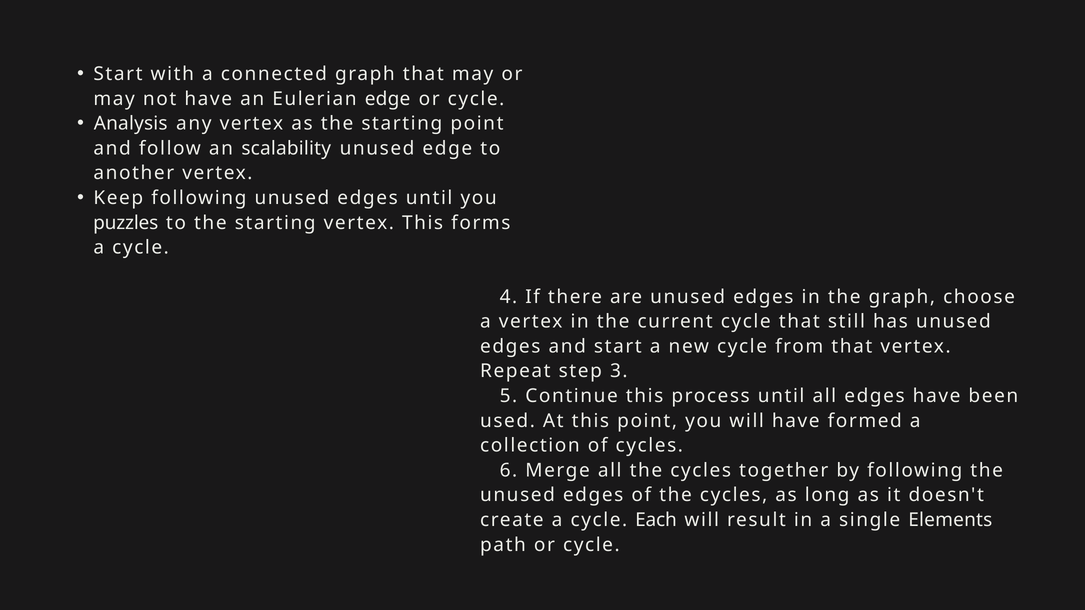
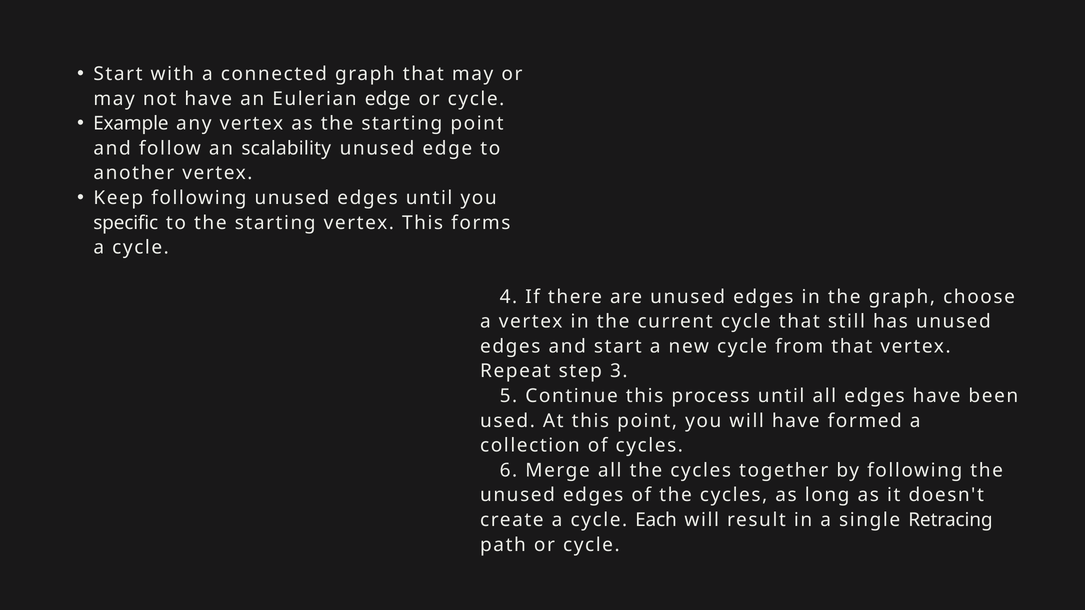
Analysis: Analysis -> Example
puzzles: puzzles -> specific
Elements: Elements -> Retracing
